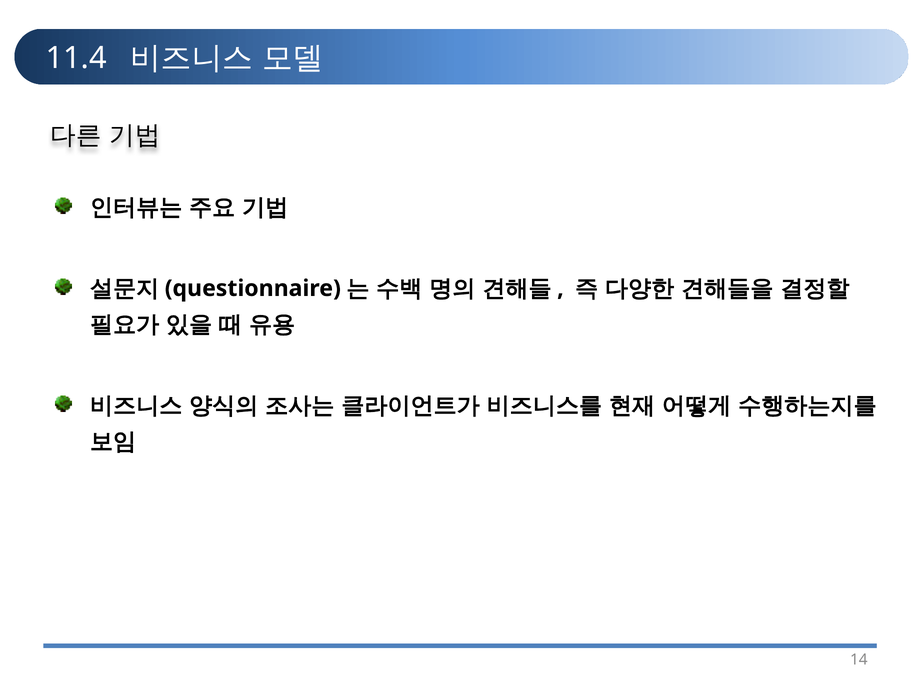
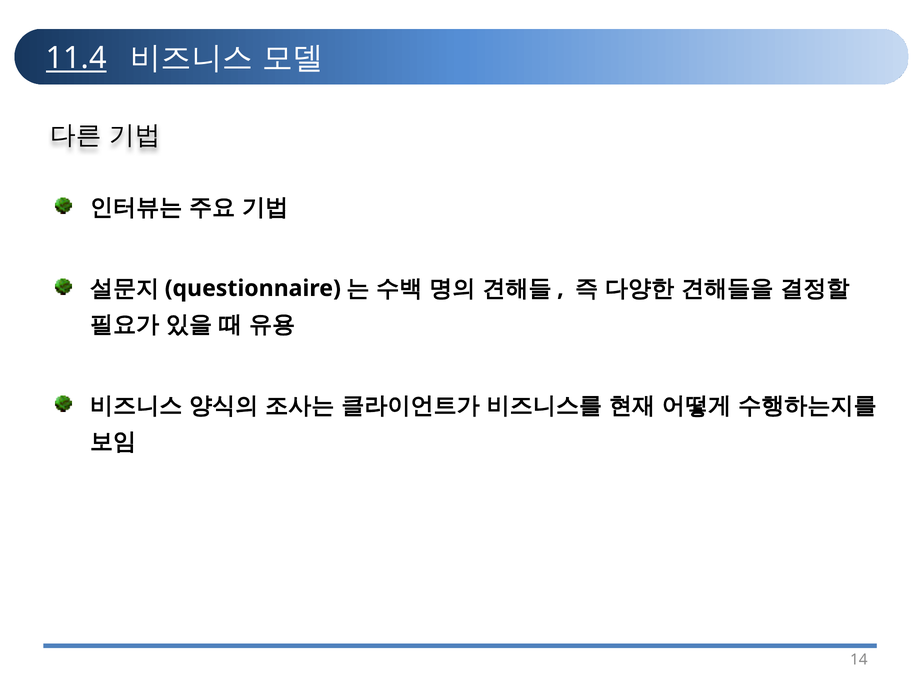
11.4 underline: none -> present
